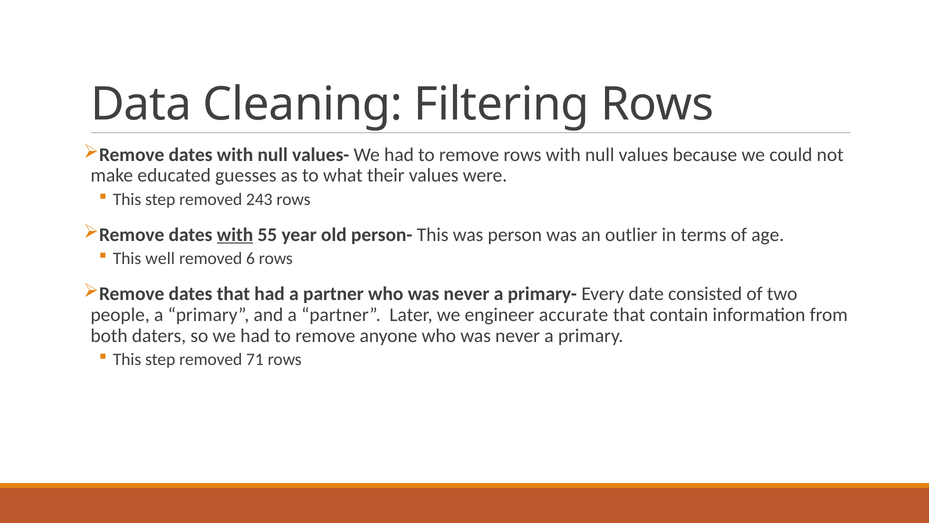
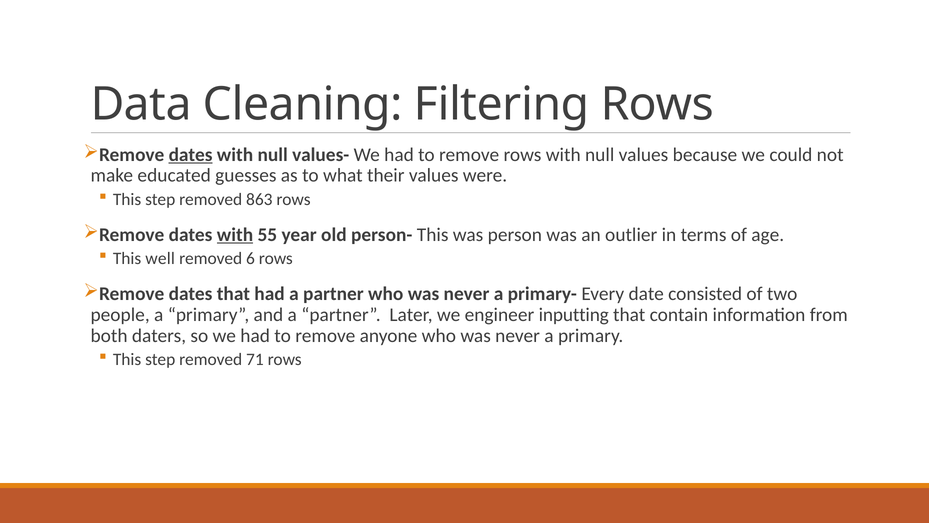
dates at (191, 154) underline: none -> present
243: 243 -> 863
accurate: accurate -> inputting
